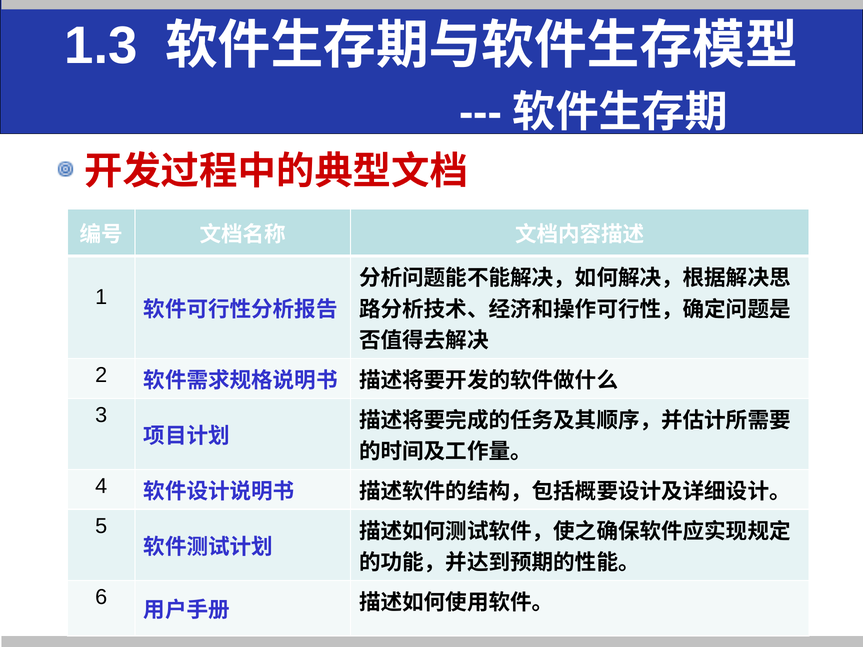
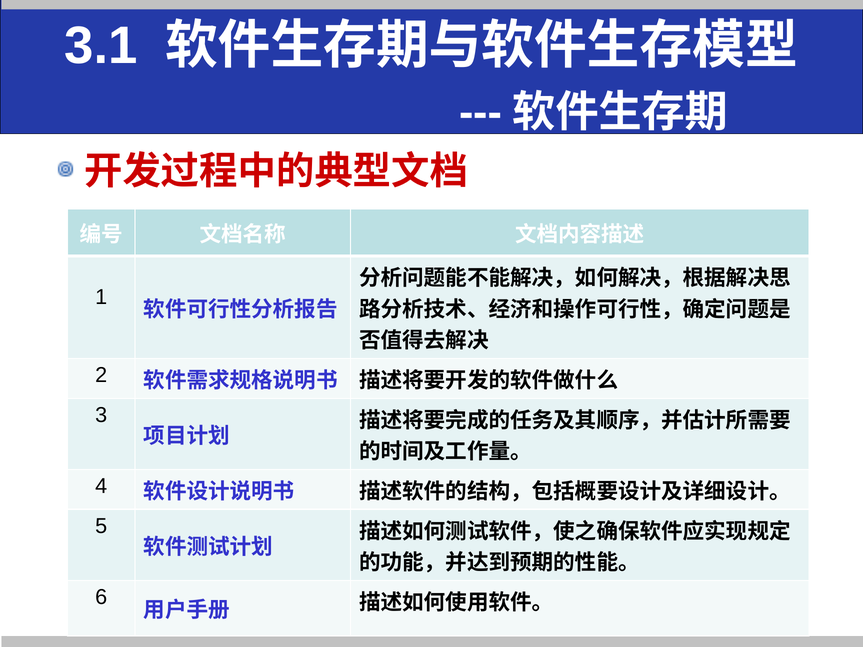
1.3: 1.3 -> 3.1
